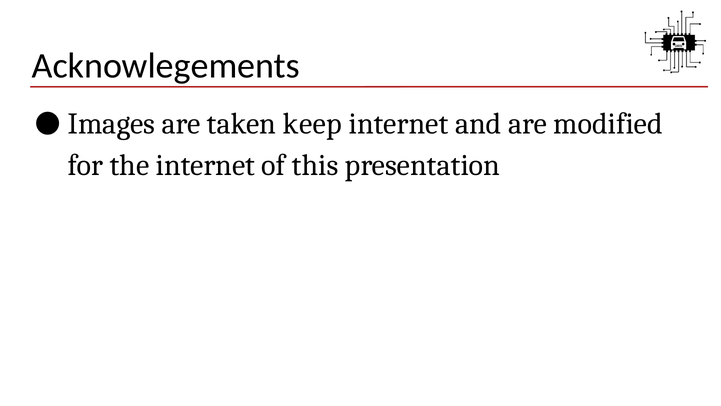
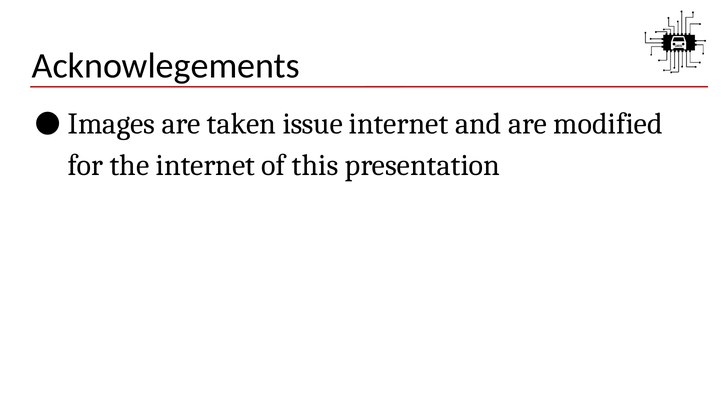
keep: keep -> issue
